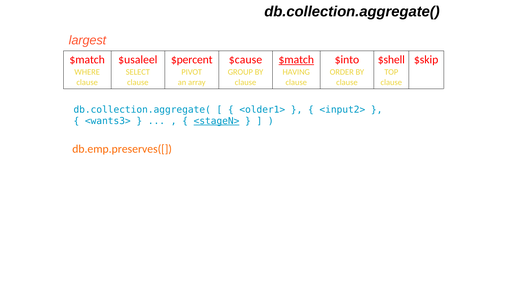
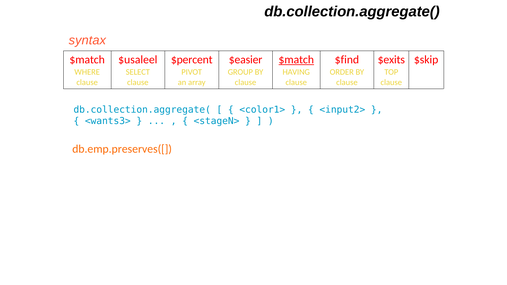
largest: largest -> syntax
$cause: $cause -> $easier
$into: $into -> $find
$shell: $shell -> $exits
<older1>: <older1> -> <color1>
<stageN> underline: present -> none
